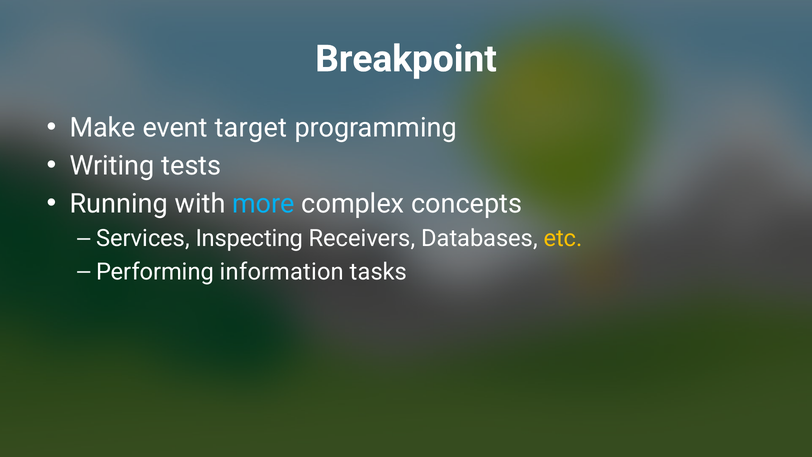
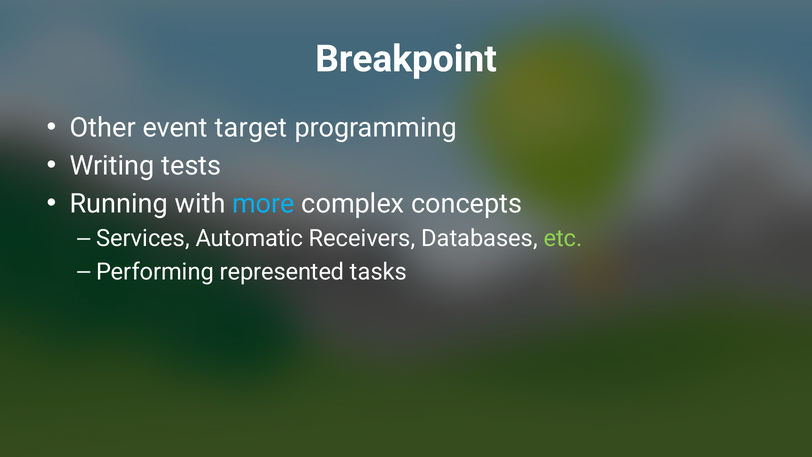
Make: Make -> Other
Inspecting: Inspecting -> Automatic
etc colour: yellow -> light green
information: information -> represented
